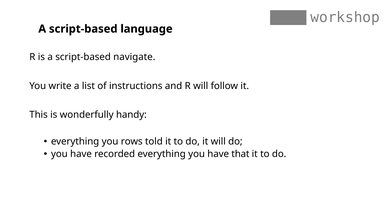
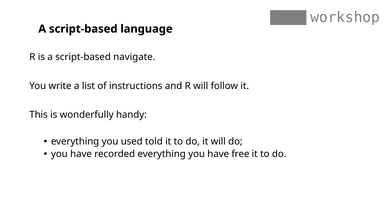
rows: rows -> used
that: that -> free
